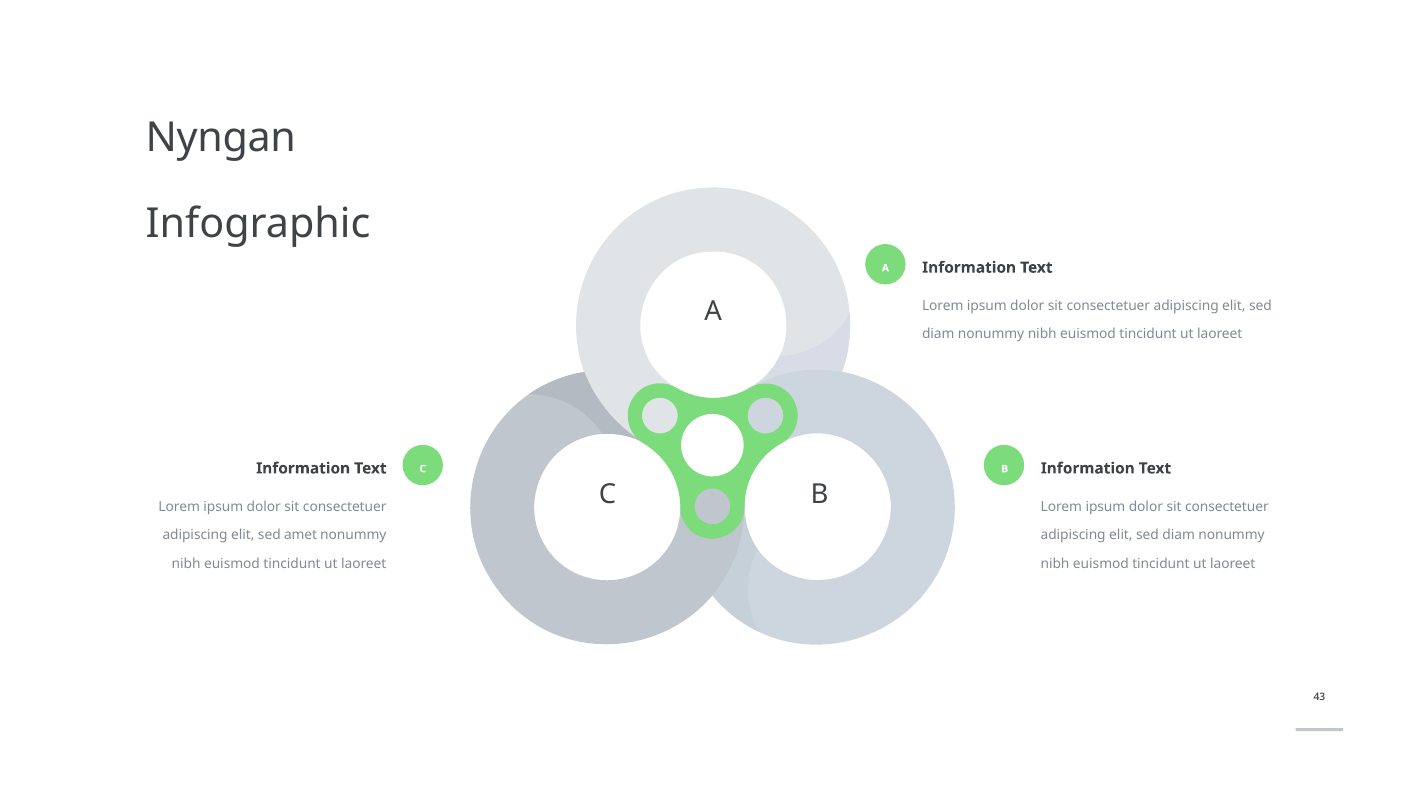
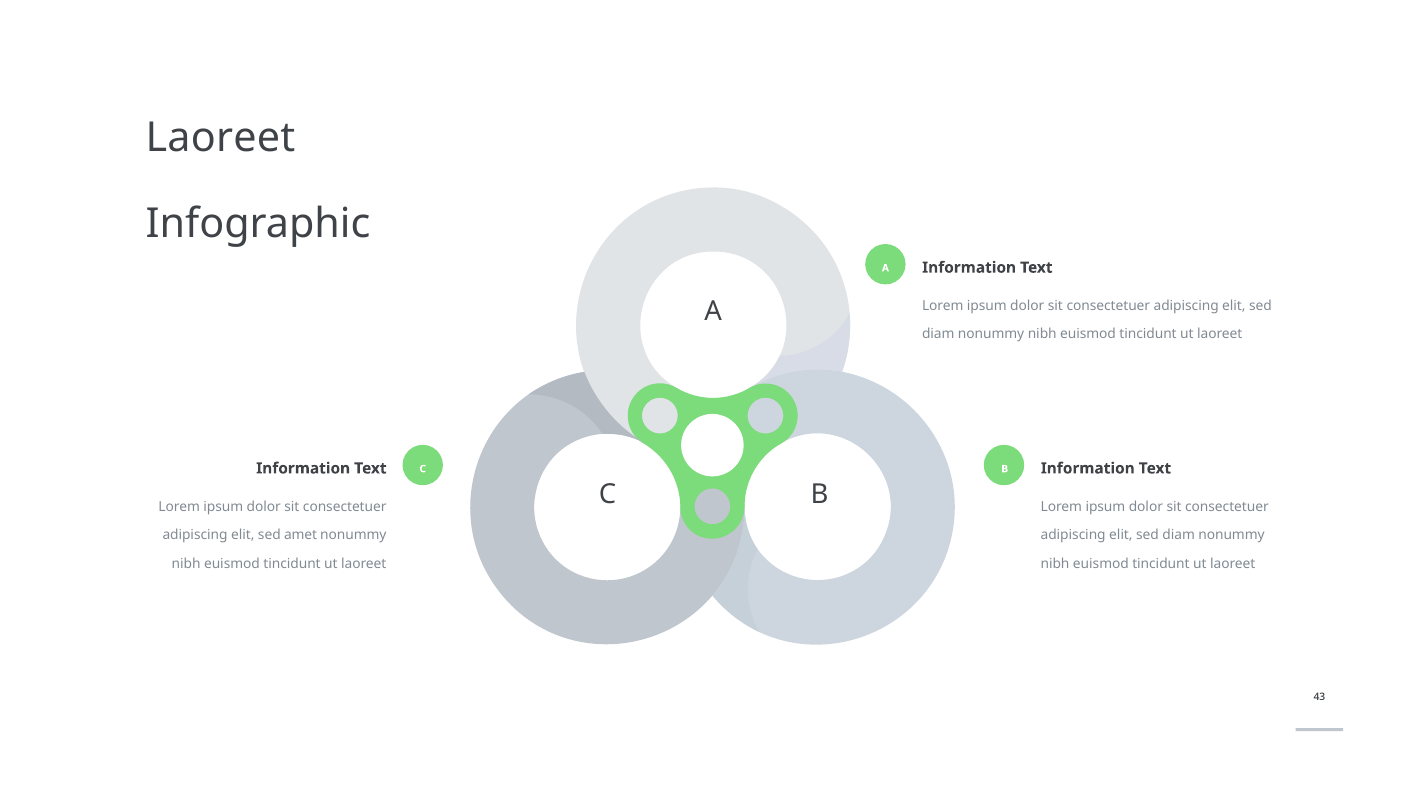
Nyngan at (221, 138): Nyngan -> Laoreet
